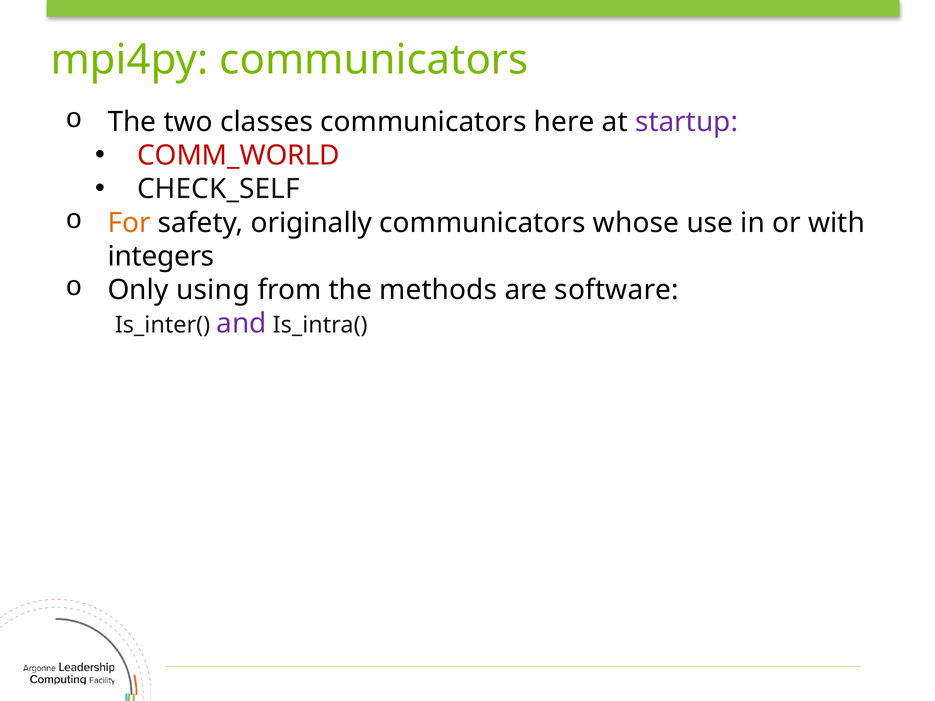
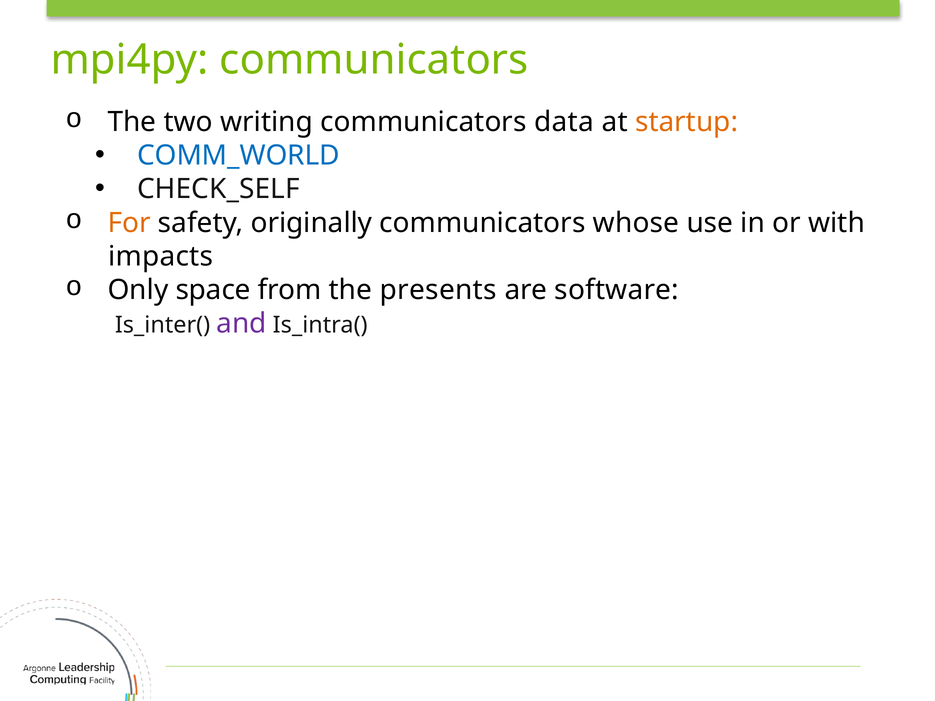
classes: classes -> writing
here: here -> data
startup colour: purple -> orange
COMM_WORLD colour: red -> blue
integers: integers -> impacts
using: using -> space
methods: methods -> presents
